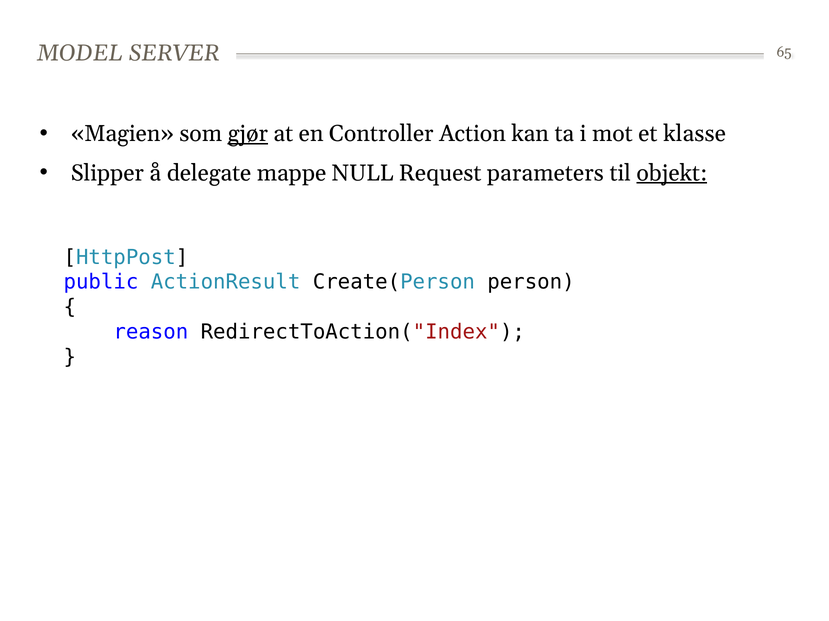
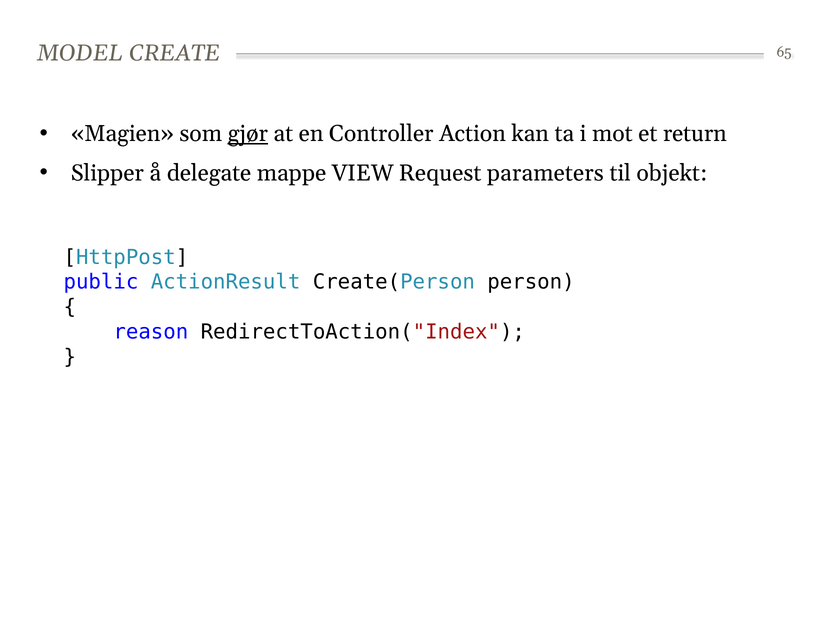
SERVER: SERVER -> CREATE
klasse: klasse -> return
NULL: NULL -> VIEW
objekt underline: present -> none
